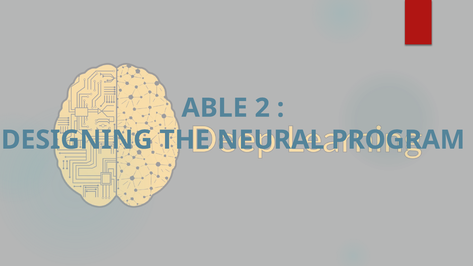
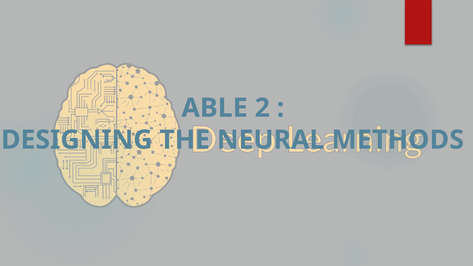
PROGRAM: PROGRAM -> METHODS
